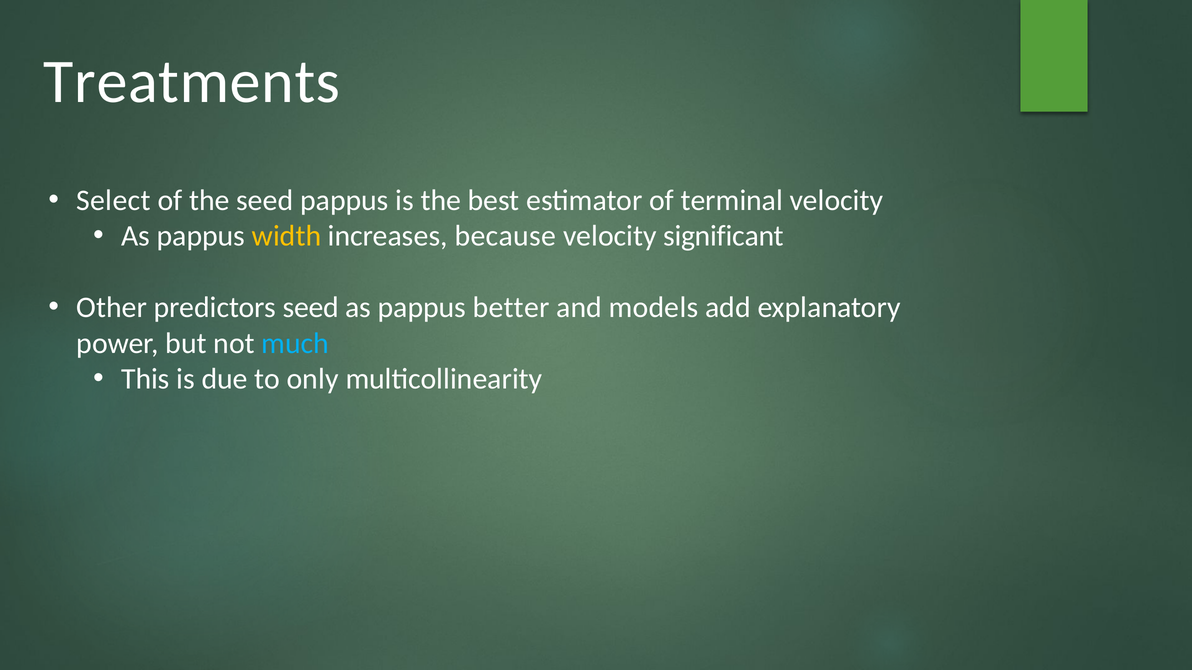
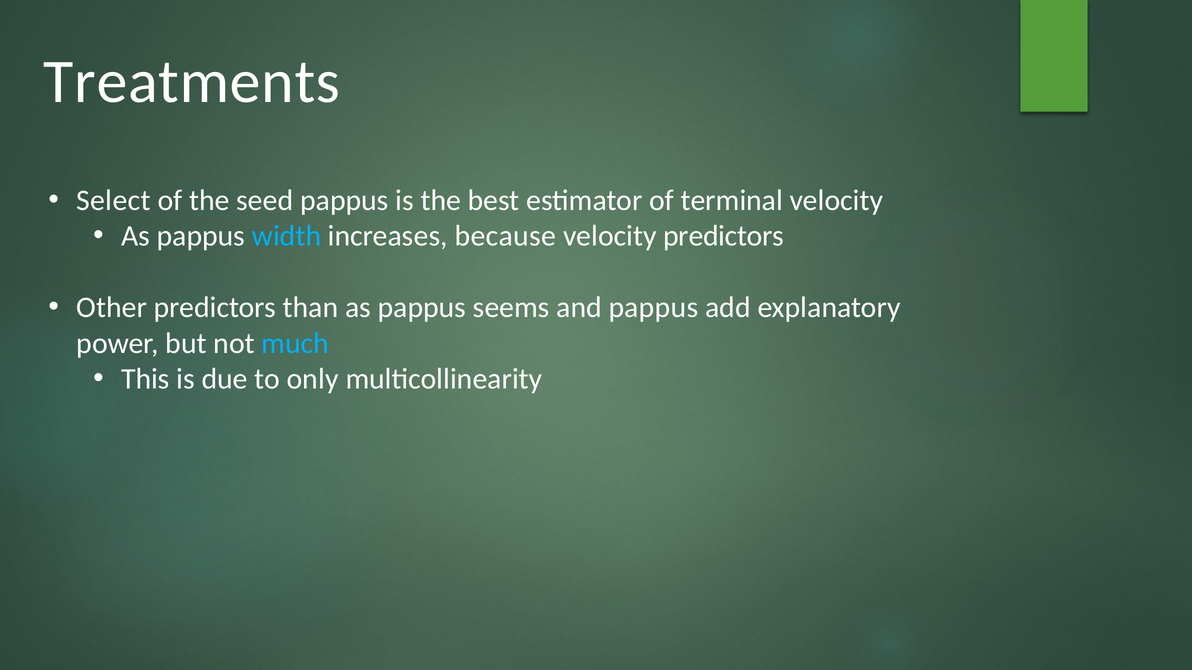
width colour: yellow -> light blue
velocity significant: significant -> predictors
predictors seed: seed -> than
better: better -> seems
and models: models -> pappus
